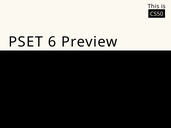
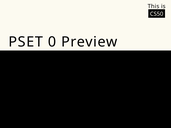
6: 6 -> 0
